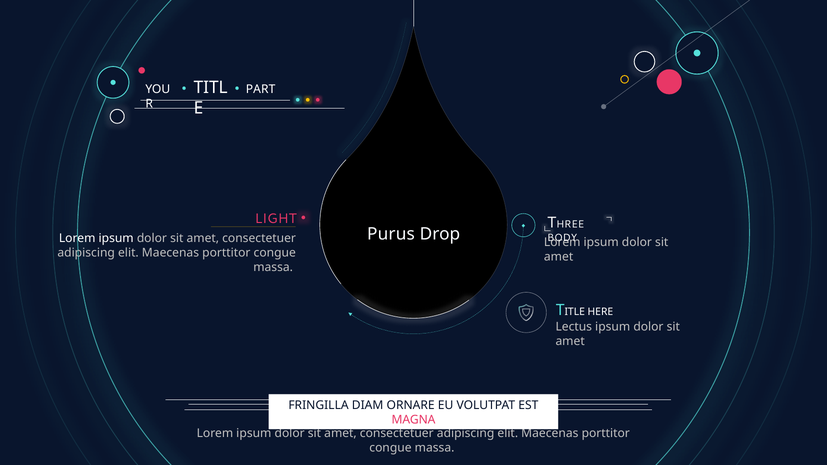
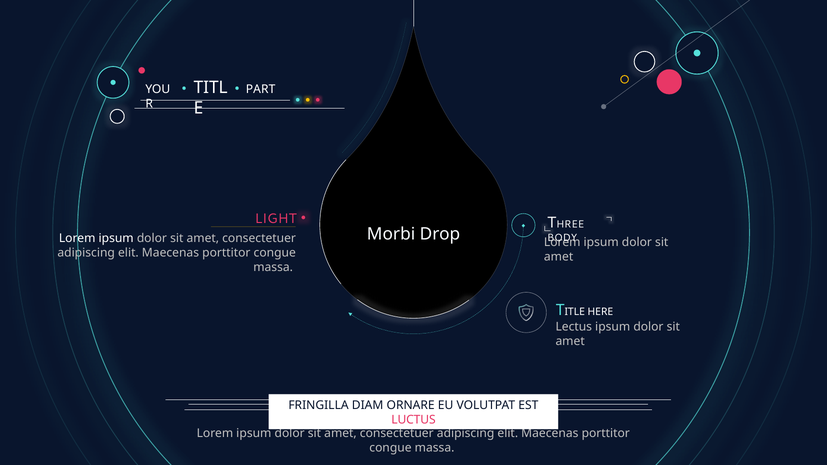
Purus: Purus -> Morbi
MAGNA: MAGNA -> LUCTUS
